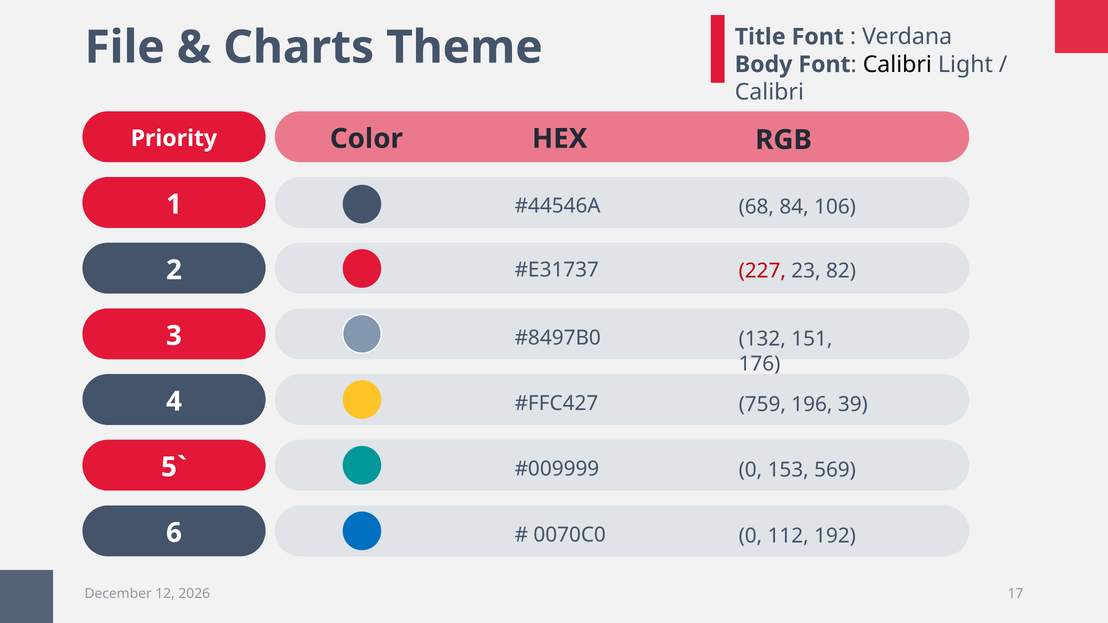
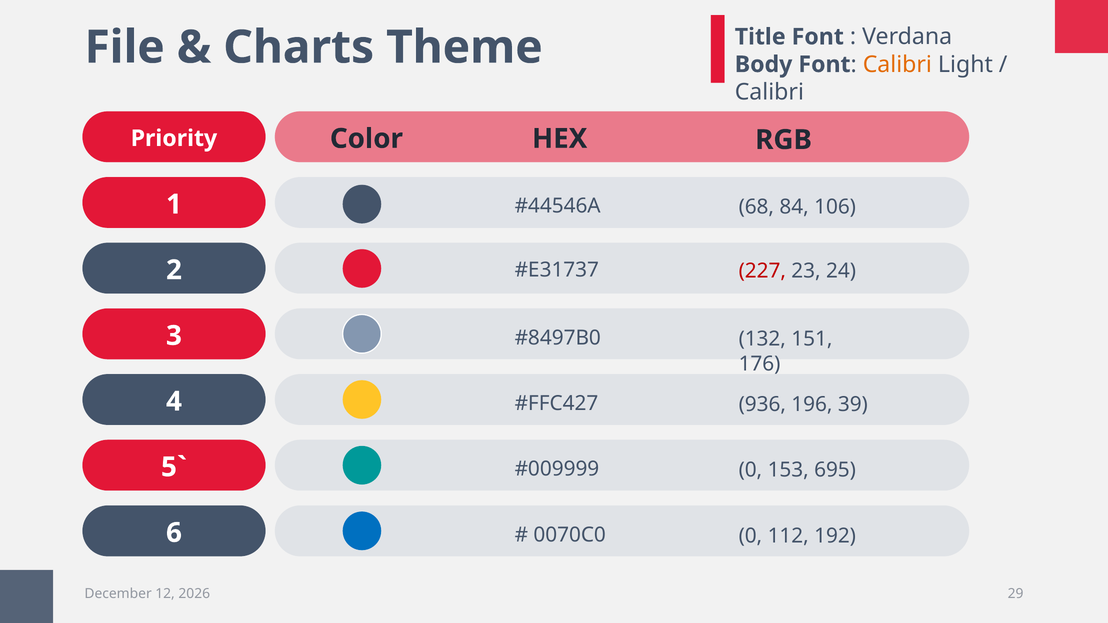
Calibri at (897, 64) colour: black -> orange
82: 82 -> 24
759: 759 -> 936
569: 569 -> 695
17: 17 -> 29
